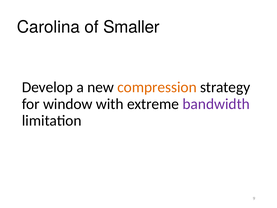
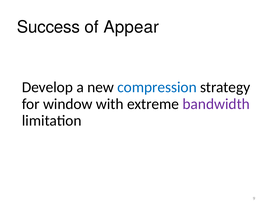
Carolina: Carolina -> Success
Smaller: Smaller -> Appear
compression colour: orange -> blue
